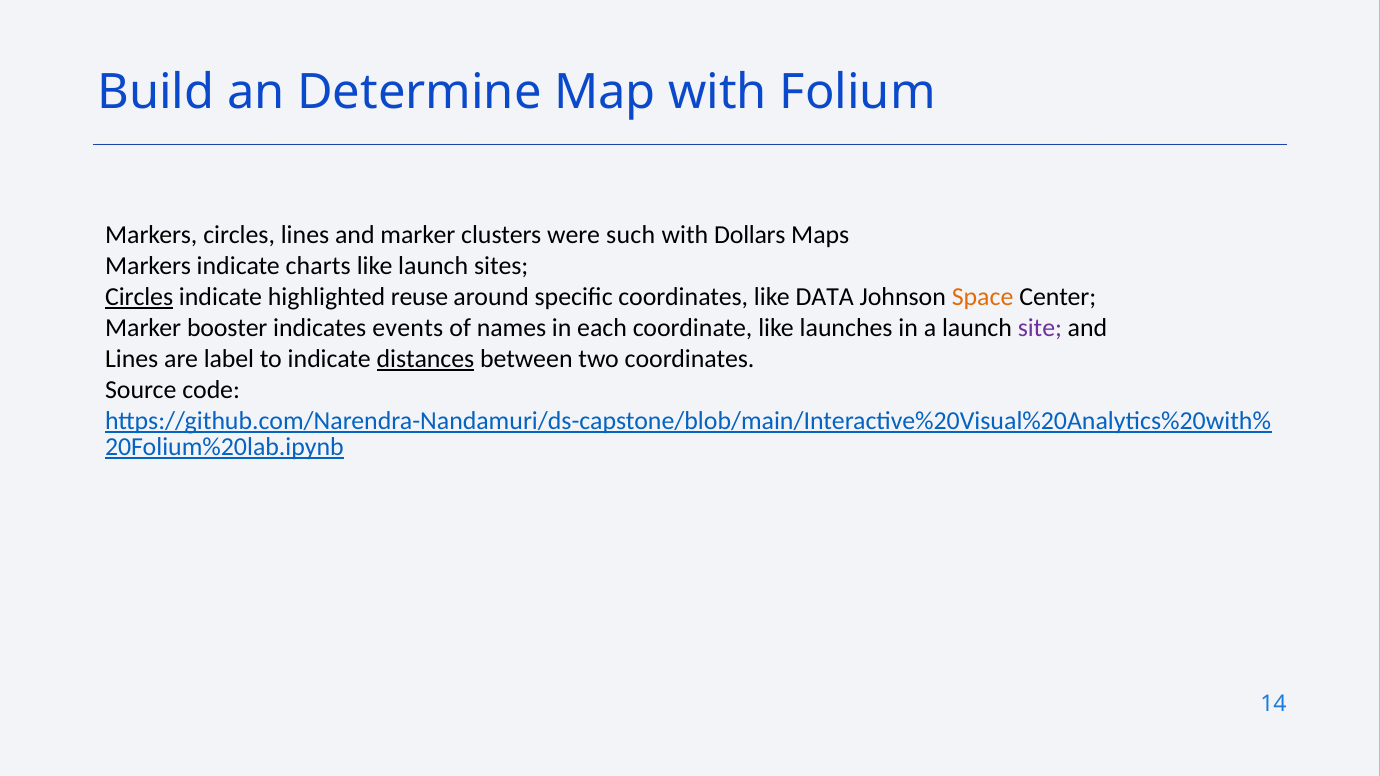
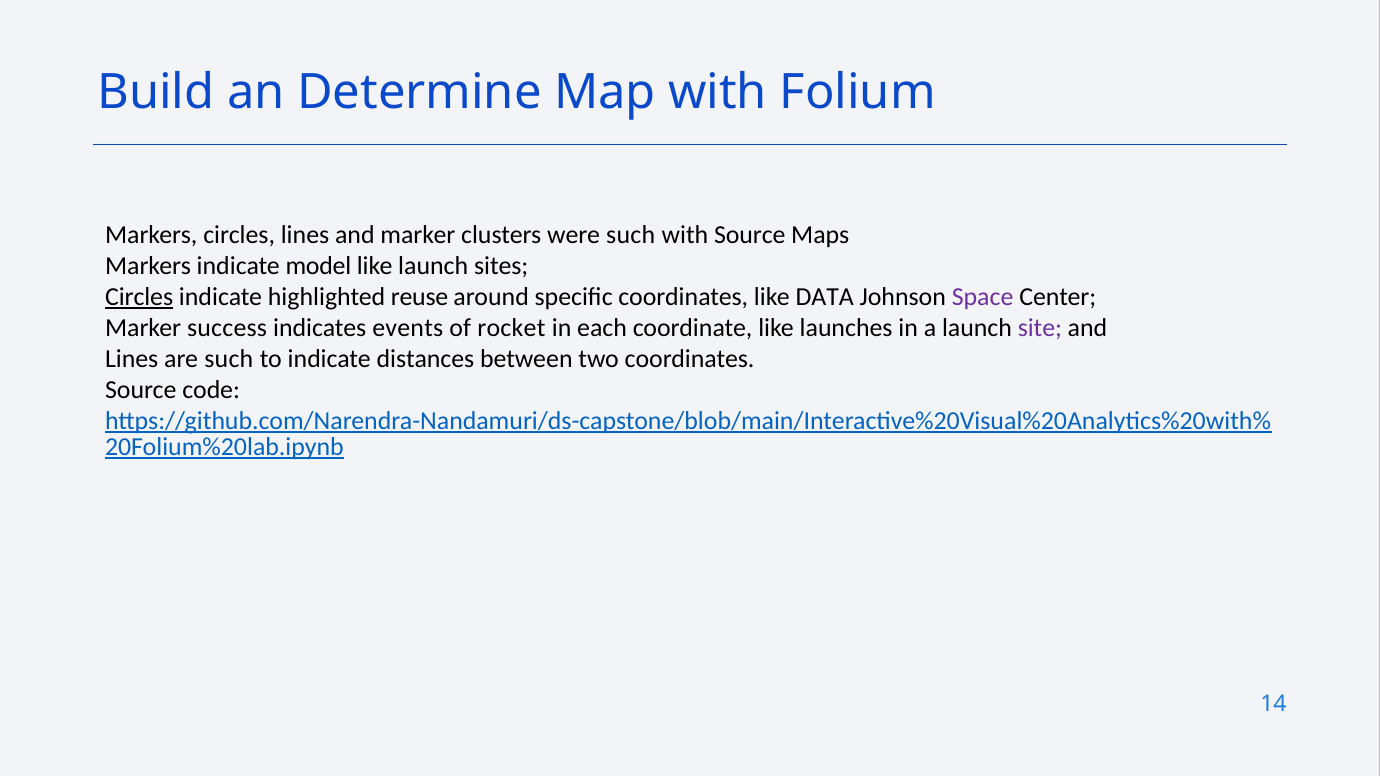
with Dollars: Dollars -> Source
charts: charts -> model
Space colour: orange -> purple
booster: booster -> success
names: names -> rocket
are label: label -> such
distances underline: present -> none
